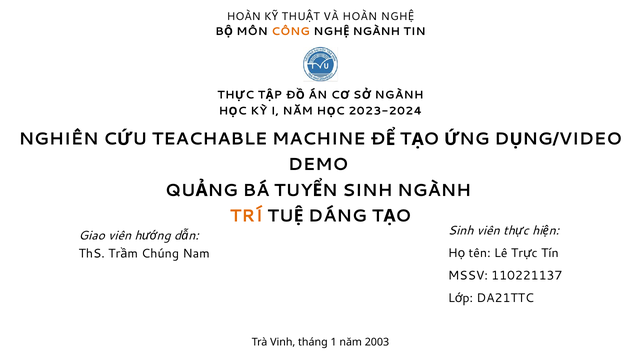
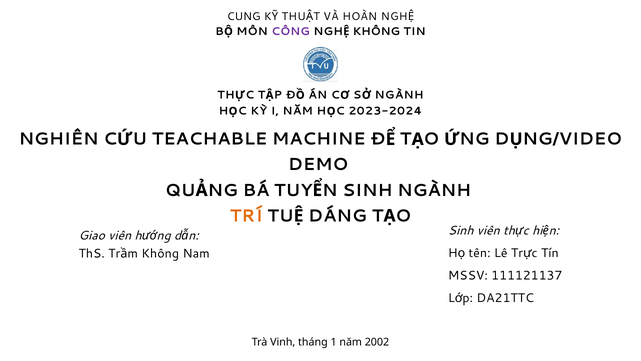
HOÀN at (244, 16): HOÀN -> CUNG
CÔNG colour: orange -> purple
NGÀNH at (376, 31): NGÀNH -> KHÔNG
Chúng at (160, 253): Chúng -> Không
110221137: 110221137 -> 111121137
2003: 2003 -> 2002
